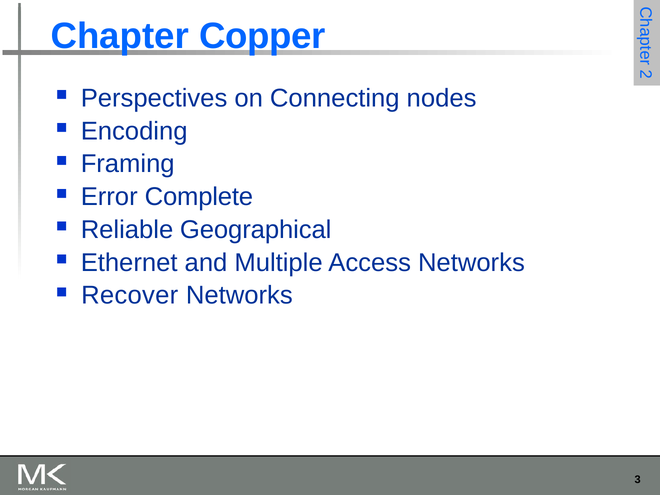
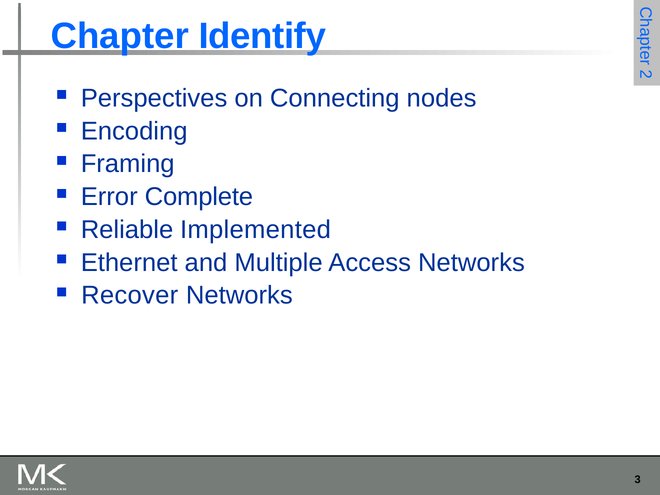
Copper: Copper -> Identify
Geographical: Geographical -> Implemented
